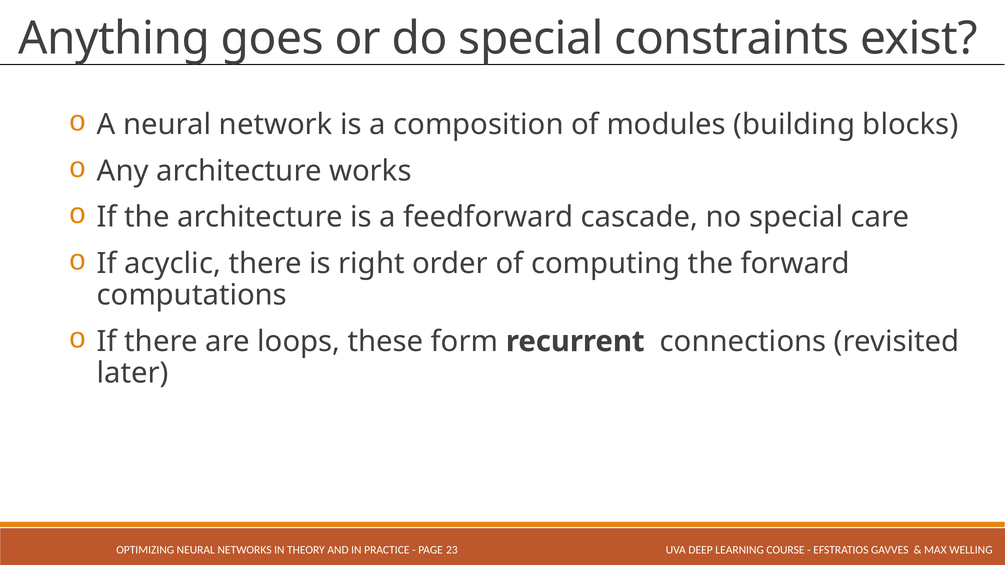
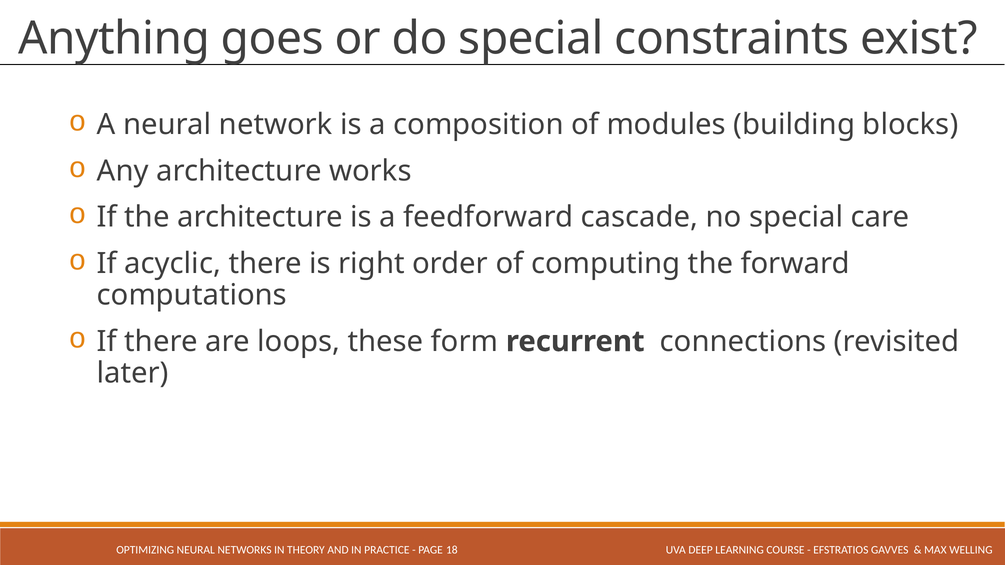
23: 23 -> 18
